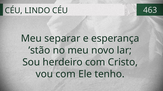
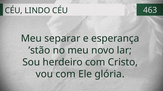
tenho: tenho -> glória
